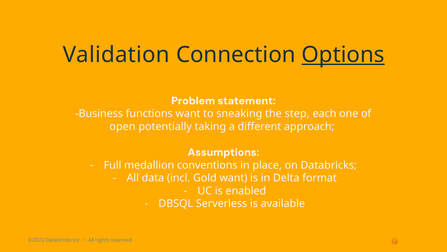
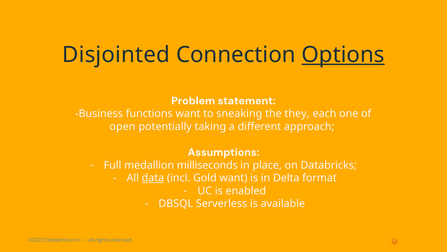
Validation: Validation -> Disjointed
step: step -> they
conventions: conventions -> milliseconds
data underline: none -> present
